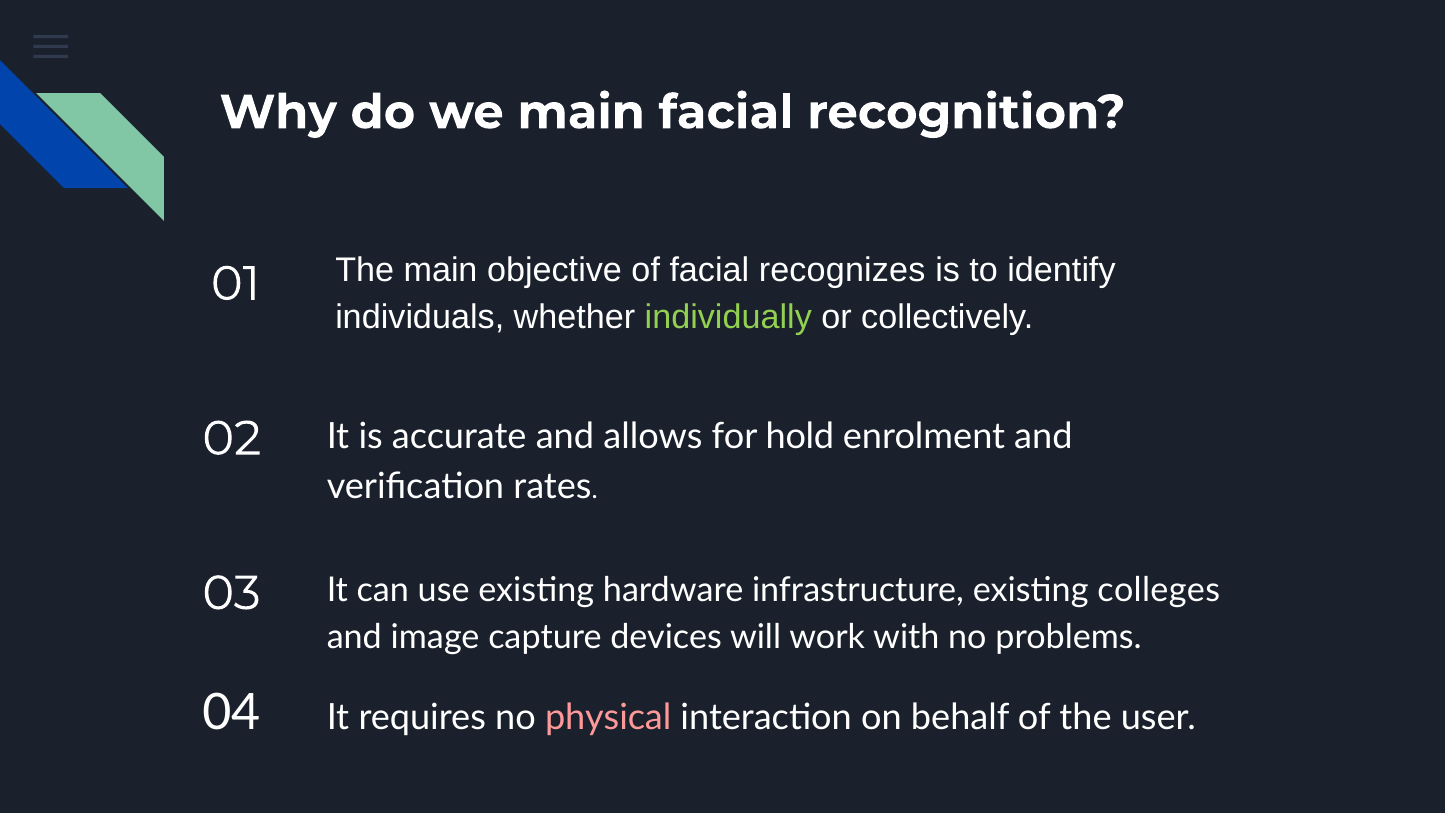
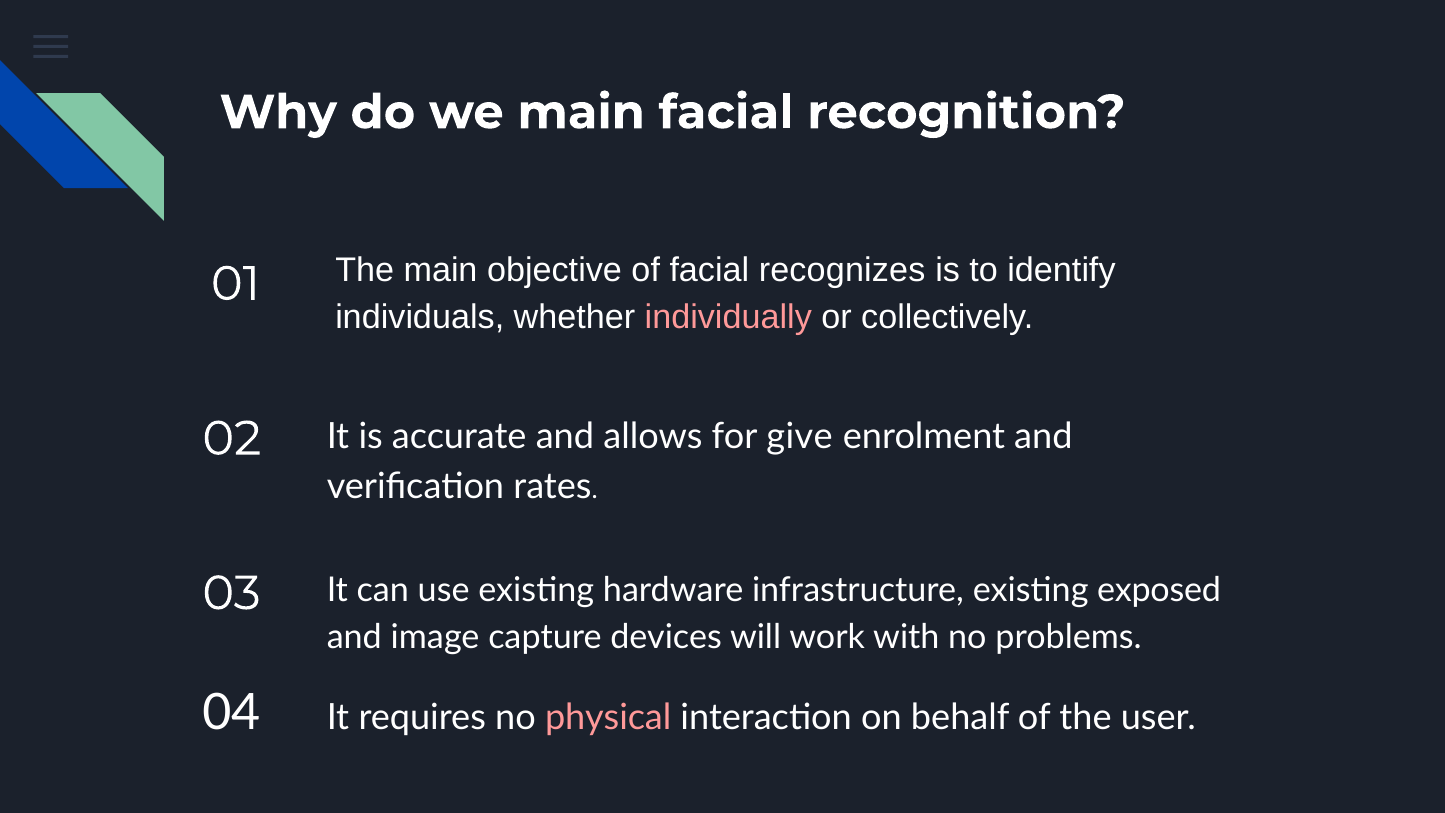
individually colour: light green -> pink
hold: hold -> give
colleges: colleges -> exposed
